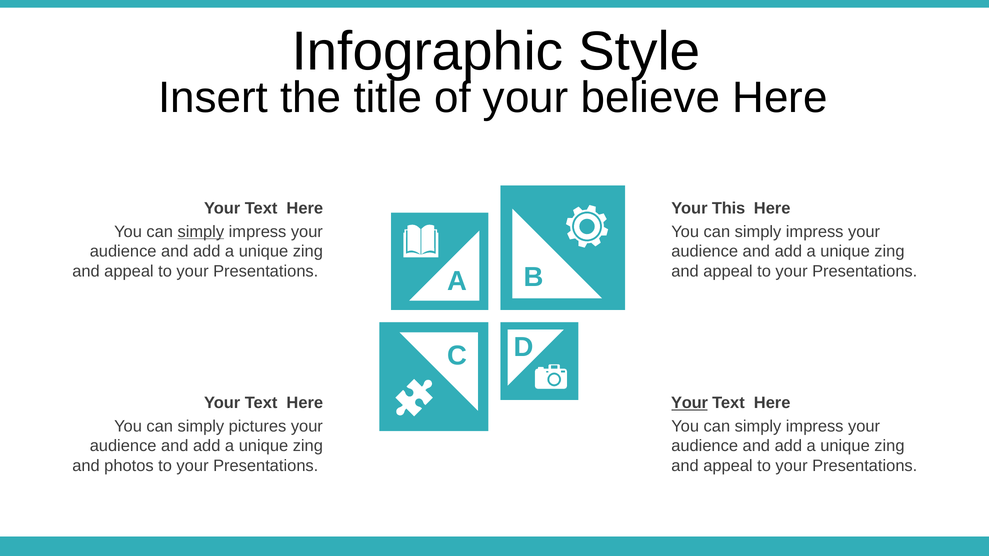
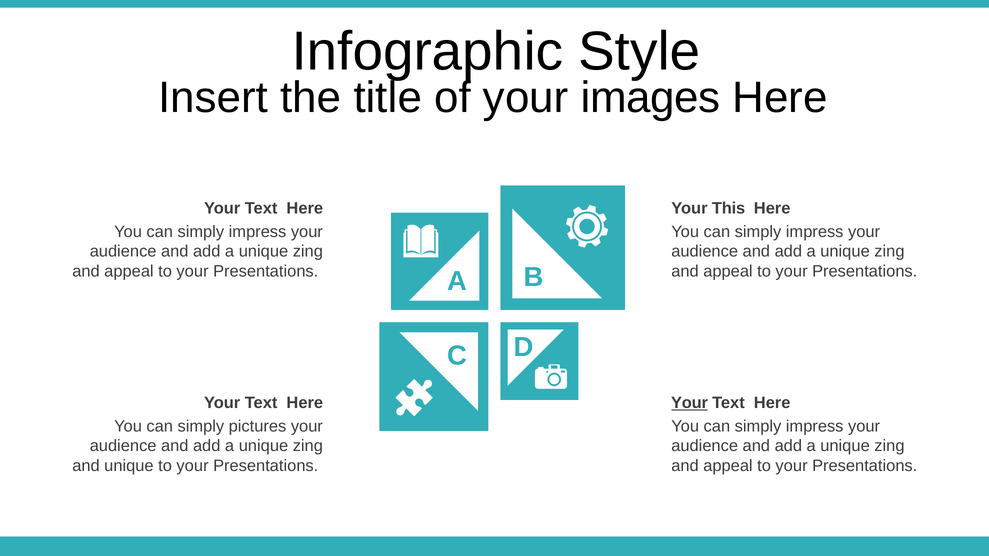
believe: believe -> images
simply at (201, 232) underline: present -> none
and photos: photos -> unique
